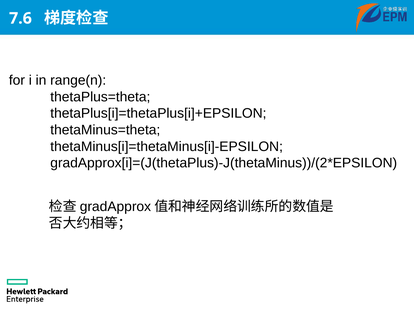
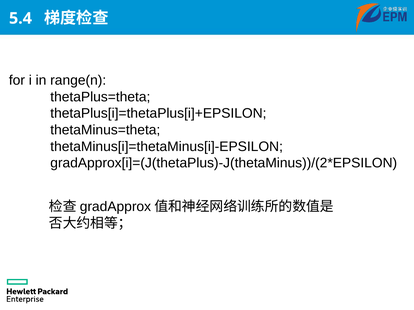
7.6: 7.6 -> 5.4
